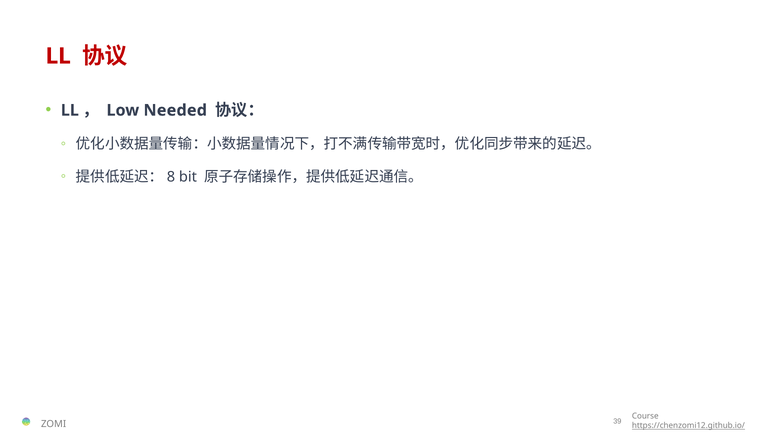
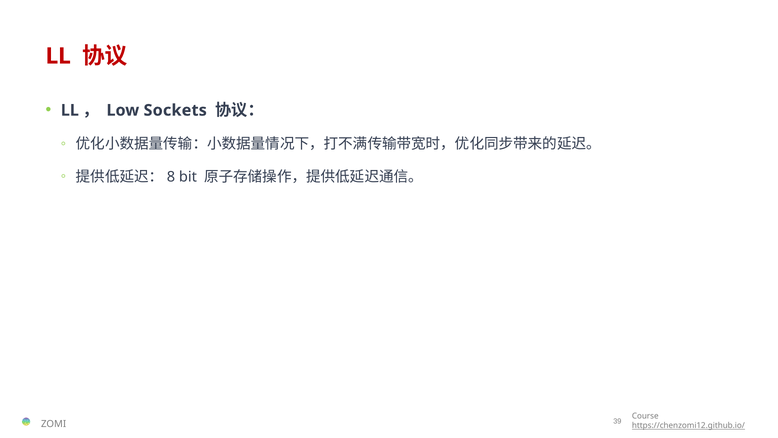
Needed: Needed -> Sockets
